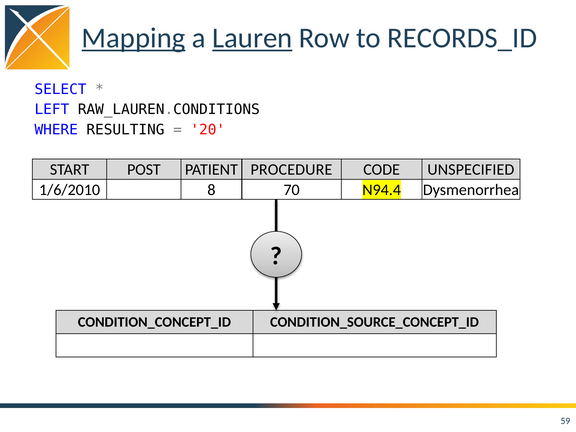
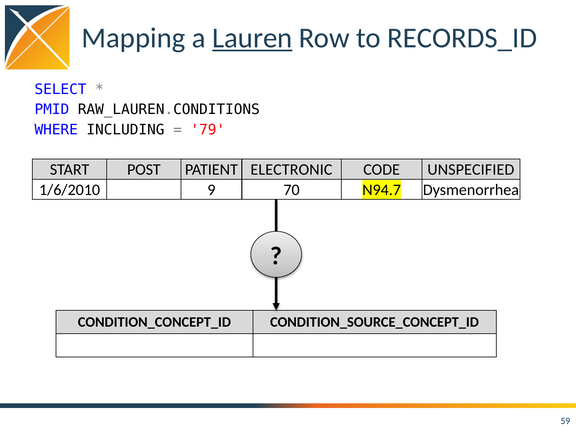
Mapping underline: present -> none
LEFT: LEFT -> PMID
RESULTING: RESULTING -> INCLUDING
20: 20 -> 79
PROCEDURE: PROCEDURE -> ELECTRONIC
8: 8 -> 9
N94.4: N94.4 -> N94.7
